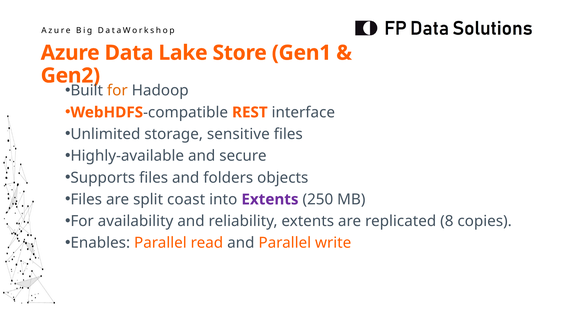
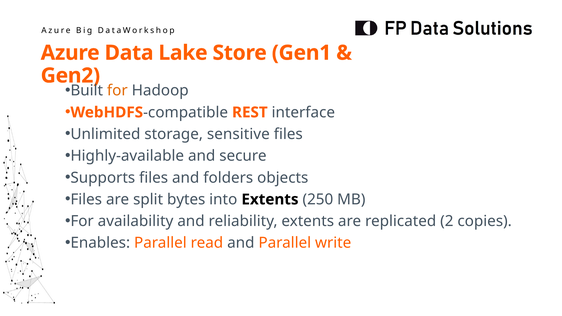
coast: coast -> bytes
Extents at (270, 200) colour: purple -> black
8: 8 -> 2
